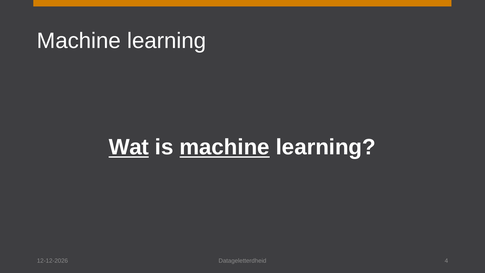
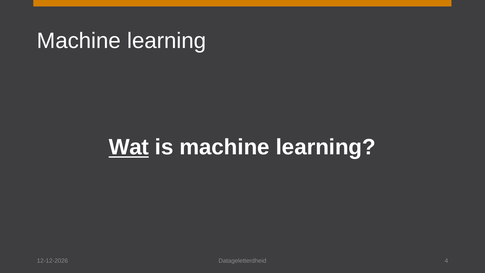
machine at (225, 147) underline: present -> none
